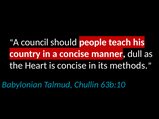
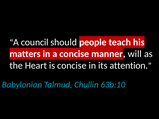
country: country -> matters
dull: dull -> will
methods: methods -> attention
